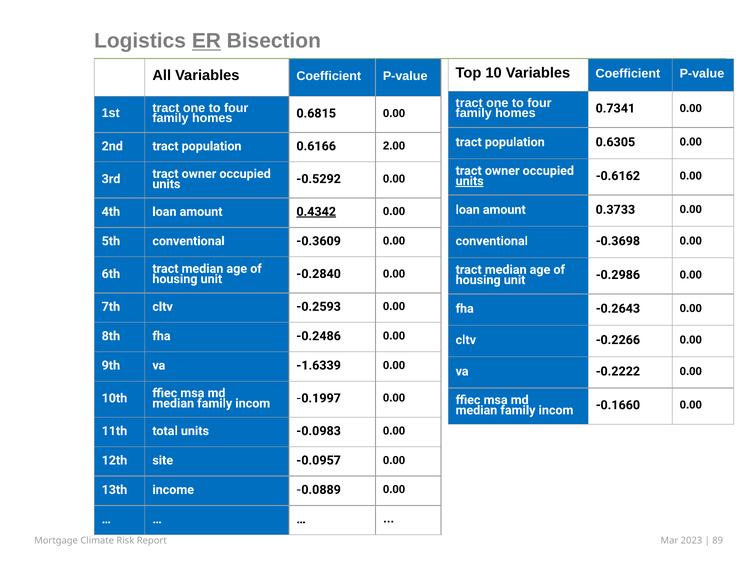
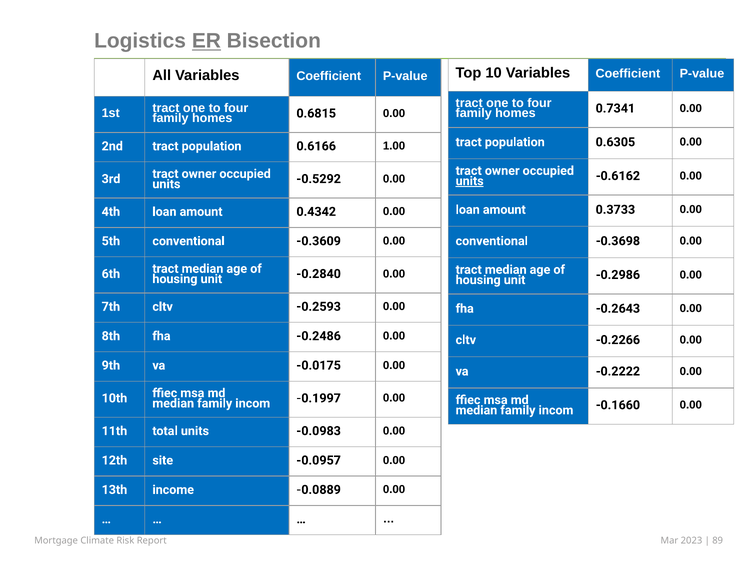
2.00: 2.00 -> 1.00
0.4342 underline: present -> none
-1.6339: -1.6339 -> -0.0175
